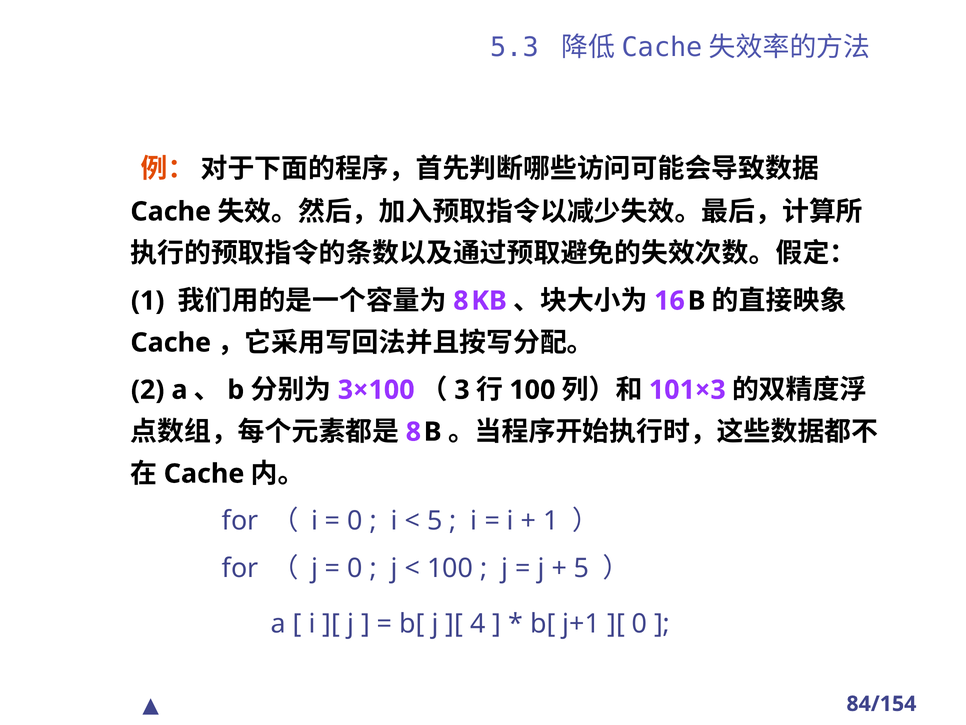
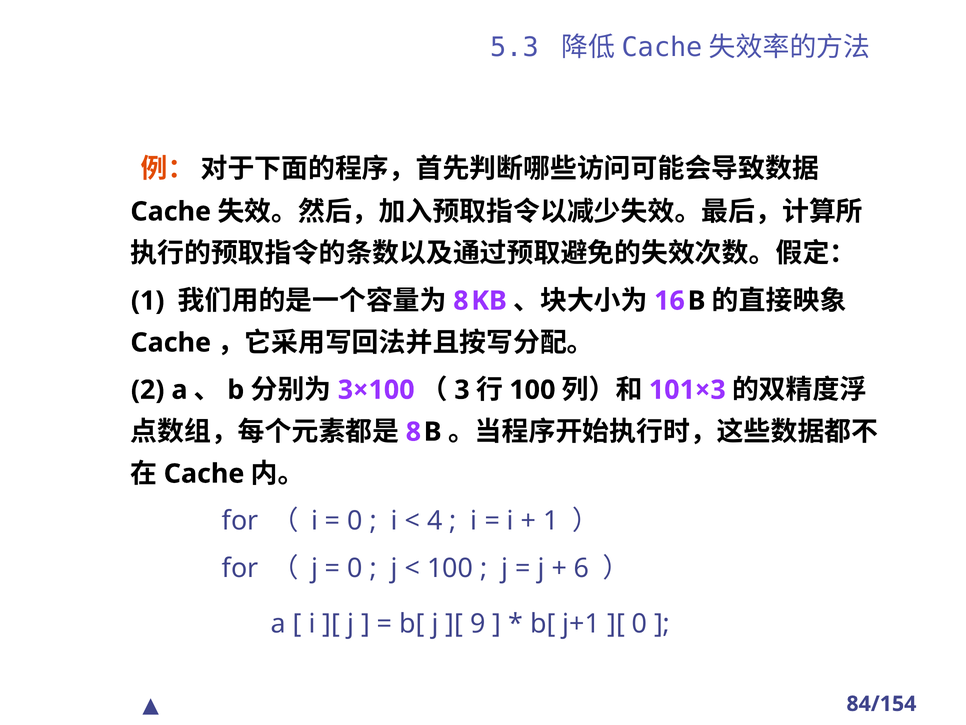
5 at (435, 521): 5 -> 4
5 at (582, 568): 5 -> 6
4: 4 -> 9
